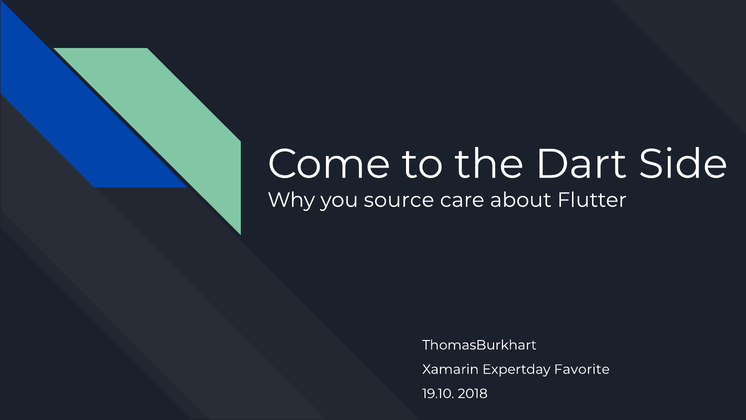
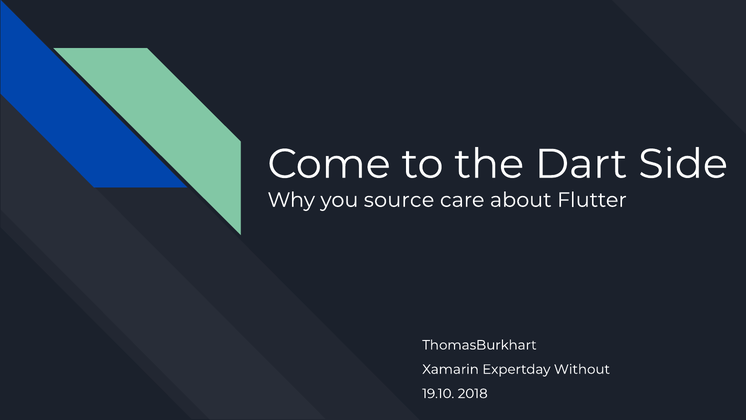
Favorite: Favorite -> Without
